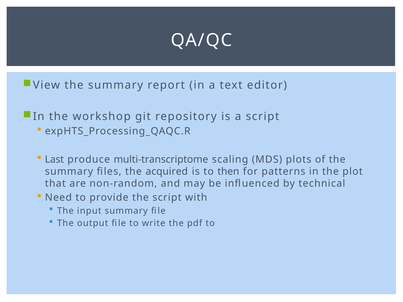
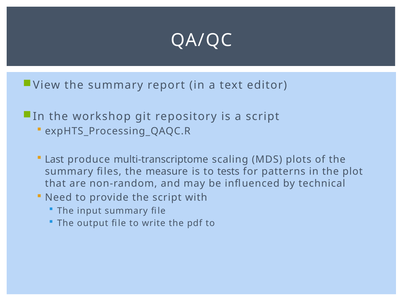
acquired: acquired -> measure
then: then -> tests
